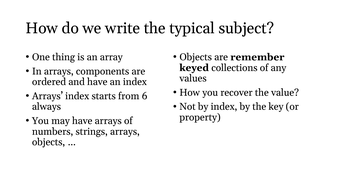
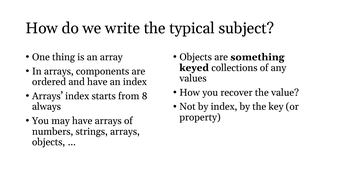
remember: remember -> something
6: 6 -> 8
